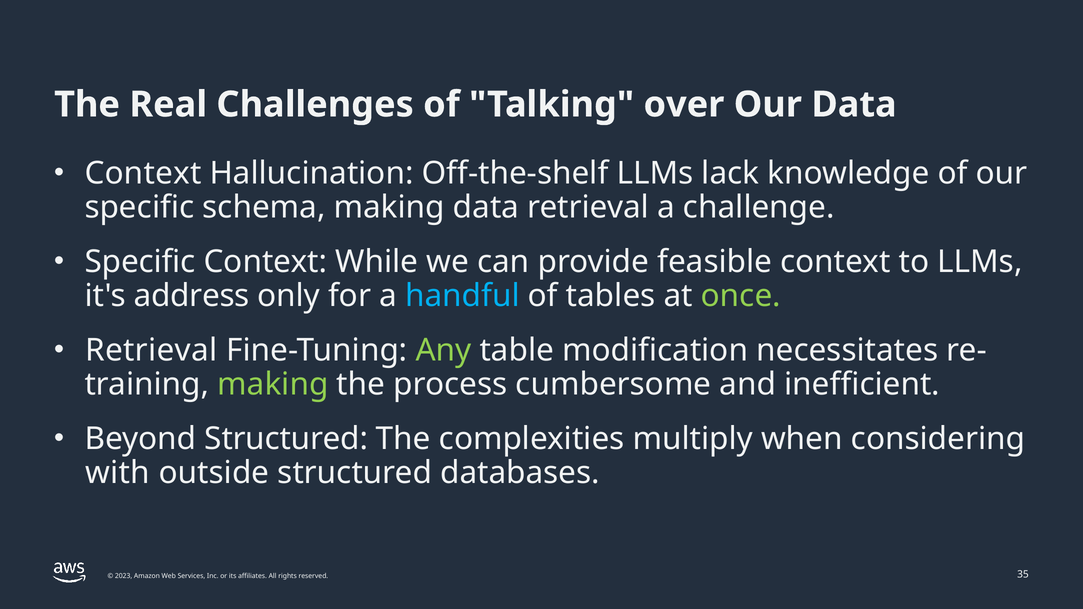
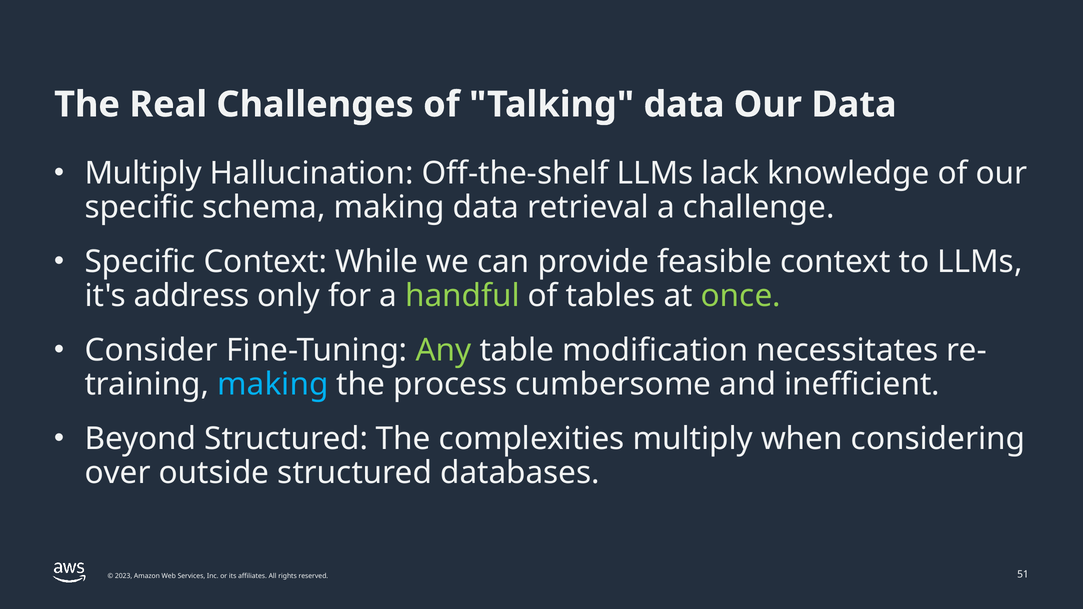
Talking over: over -> data
Context at (143, 173): Context -> Multiply
handful colour: light blue -> light green
Retrieval at (151, 350): Retrieval -> Consider
making at (273, 384) colour: light green -> light blue
with: with -> over
35: 35 -> 51
